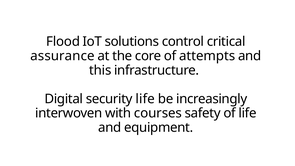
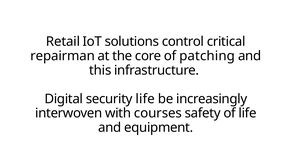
Flood: Flood -> Retail
assurance: assurance -> repairman
attempts: attempts -> patching
